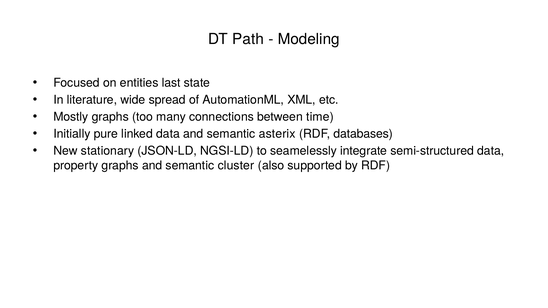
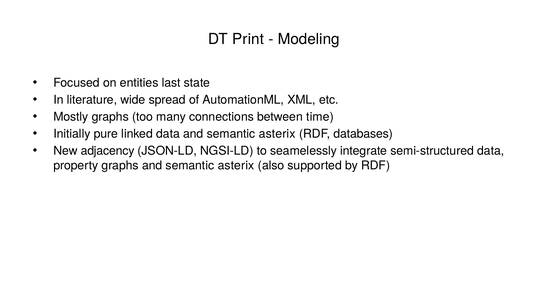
Path: Path -> Print
stationary: stationary -> adjacency
graphs and semantic cluster: cluster -> asterix
